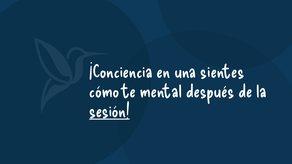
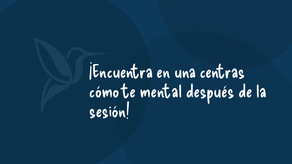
¡Conciencia: ¡Conciencia -> ¡Encuentra
sientes: sientes -> centras
sesión underline: present -> none
